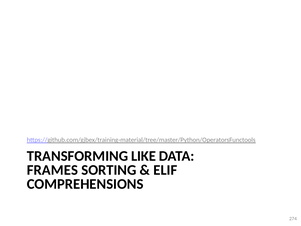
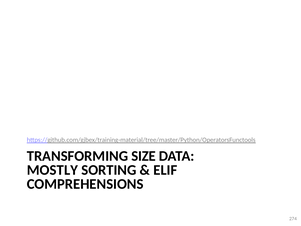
LIKE: LIKE -> SIZE
FRAMES: FRAMES -> MOSTLY
